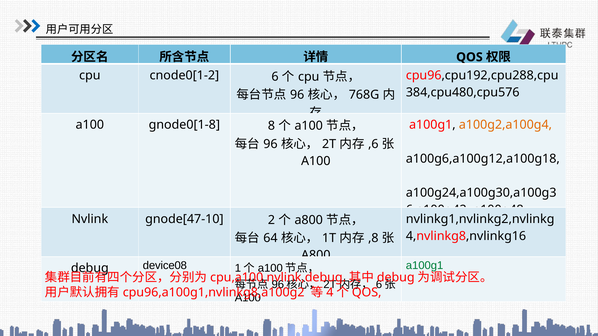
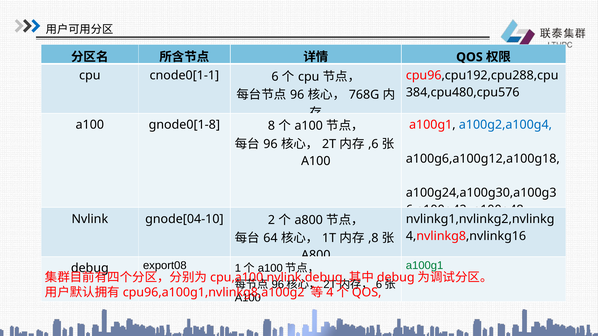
cnode0[1-2: cnode0[1-2 -> cnode0[1-1
a100g2,a100g4 colour: orange -> blue
gnode[47-10: gnode[47-10 -> gnode[04-10
device08: device08 -> export08
